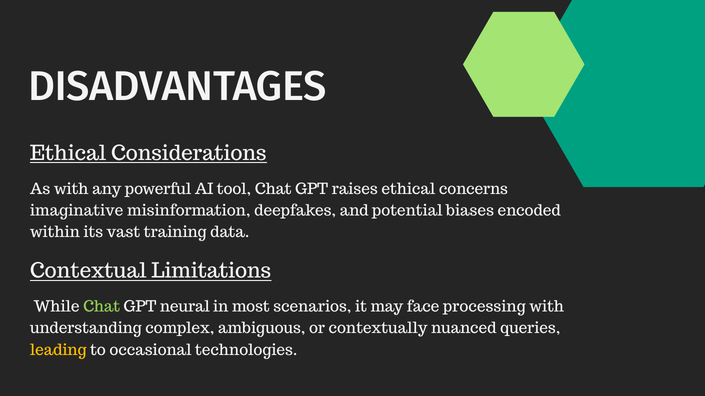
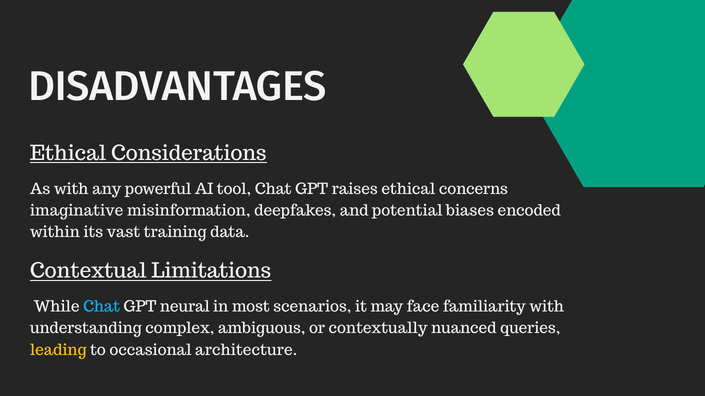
Chat at (102, 307) colour: light green -> light blue
processing: processing -> familiarity
technologies: technologies -> architecture
